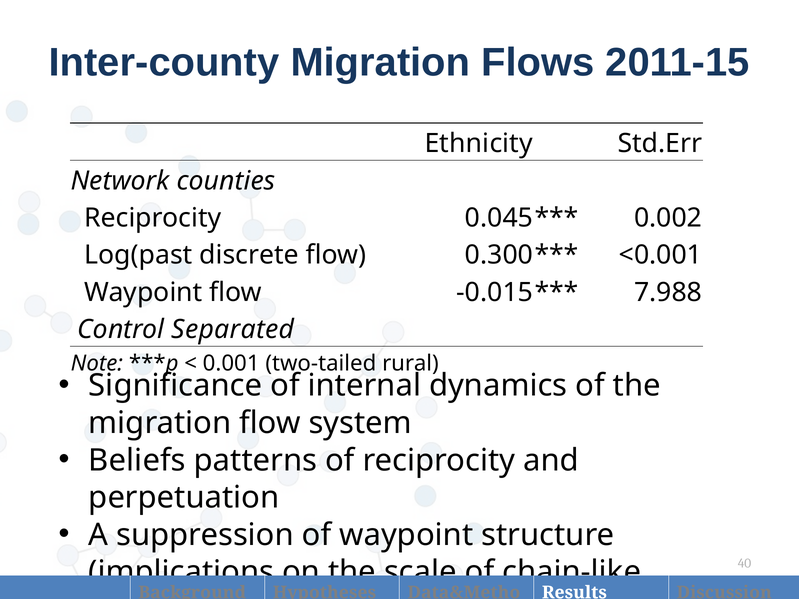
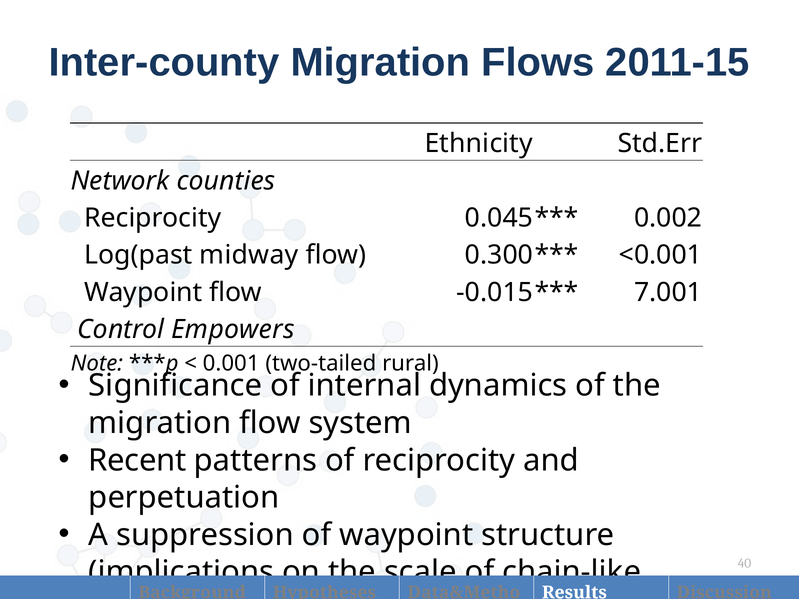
discrete: discrete -> midway
7.988: 7.988 -> 7.001
Separated: Separated -> Empowers
Beliefs: Beliefs -> Recent
